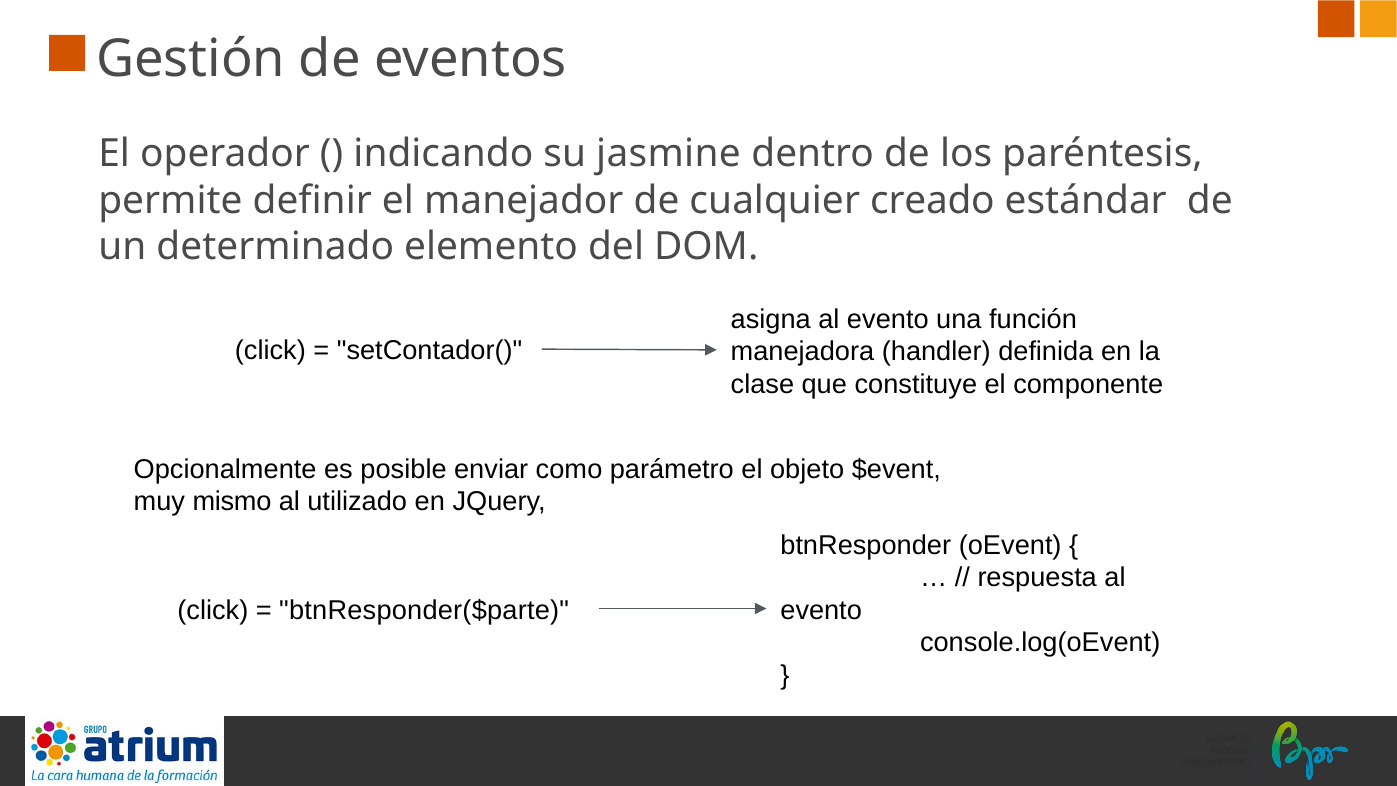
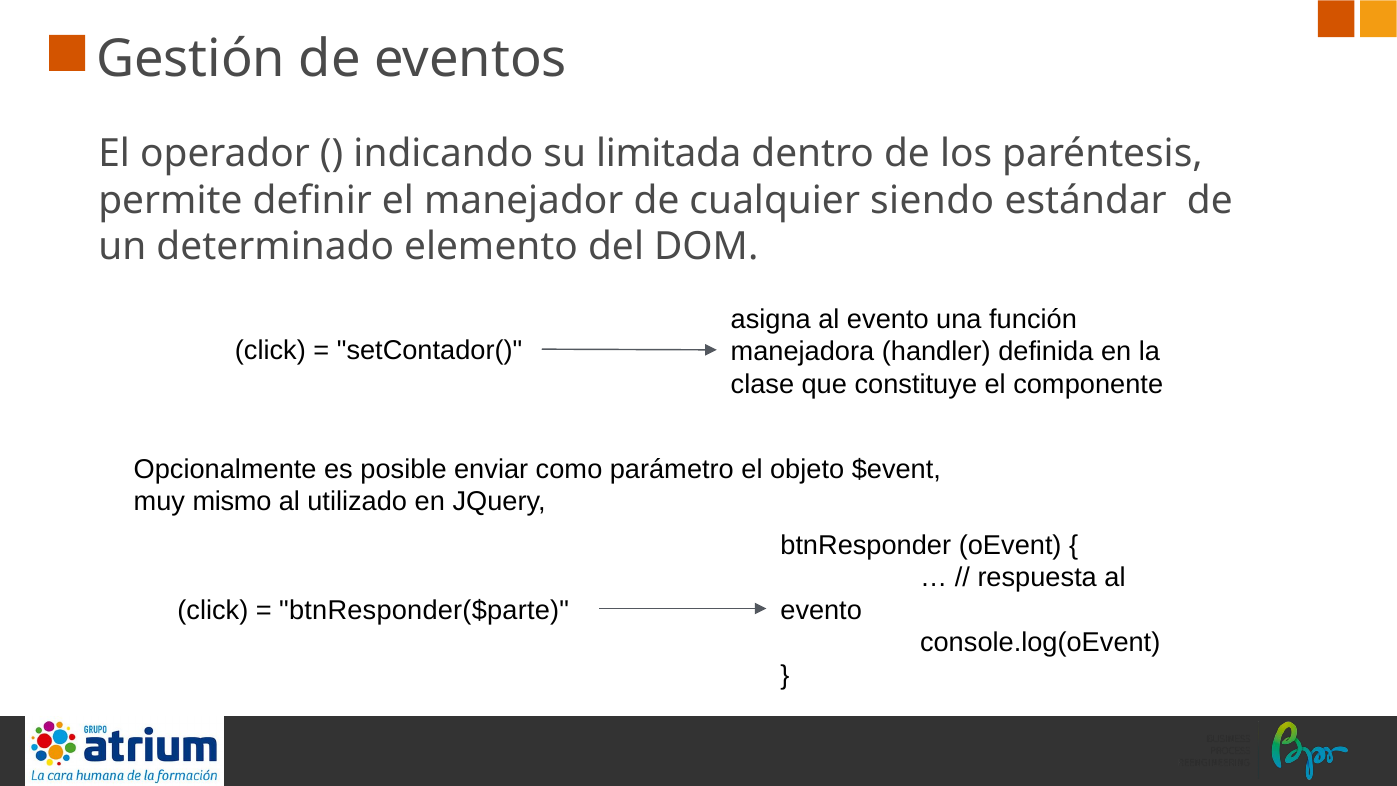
jasmine: jasmine -> limitada
creado: creado -> siendo
